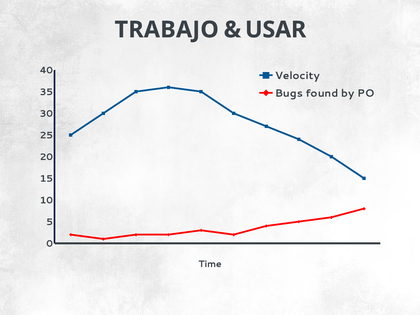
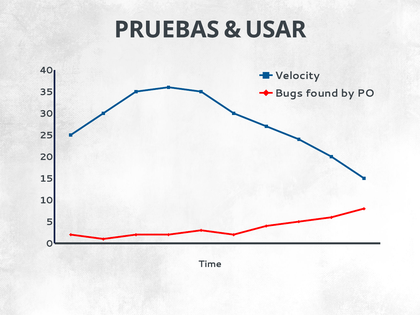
TRABAJO: TRABAJO -> PRUEBAS
